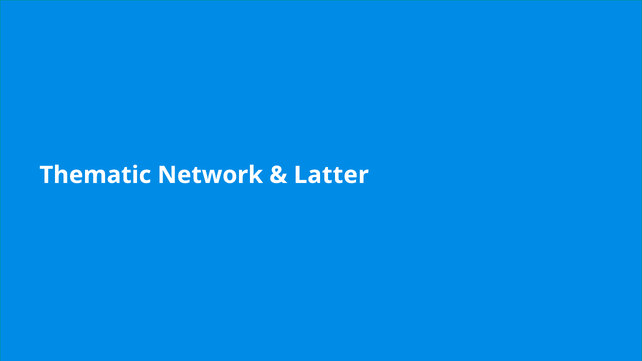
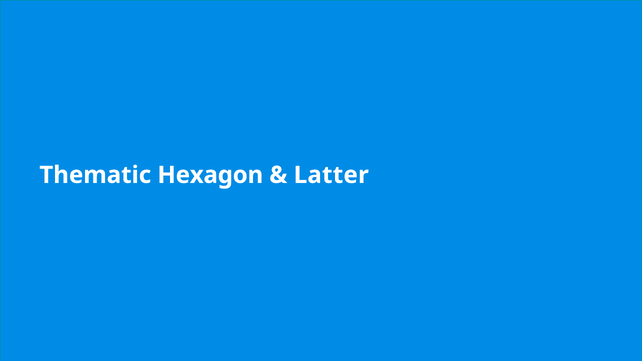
Network: Network -> Hexagon
